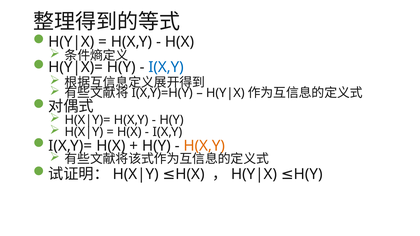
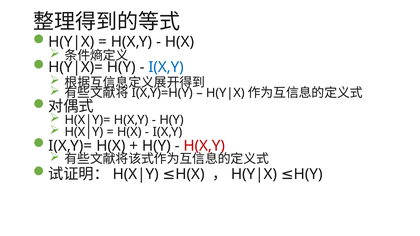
H(X,Y at (204, 146) colour: orange -> red
